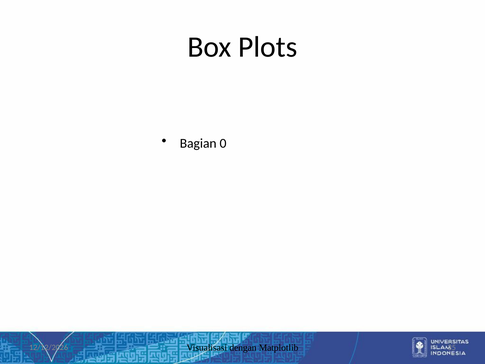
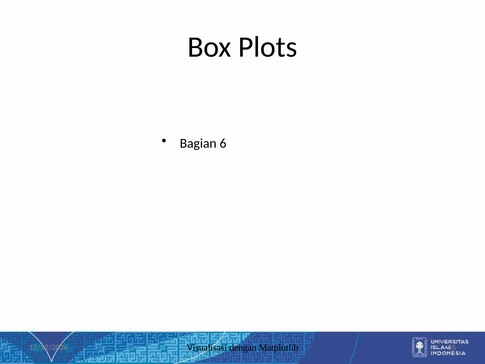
0: 0 -> 6
